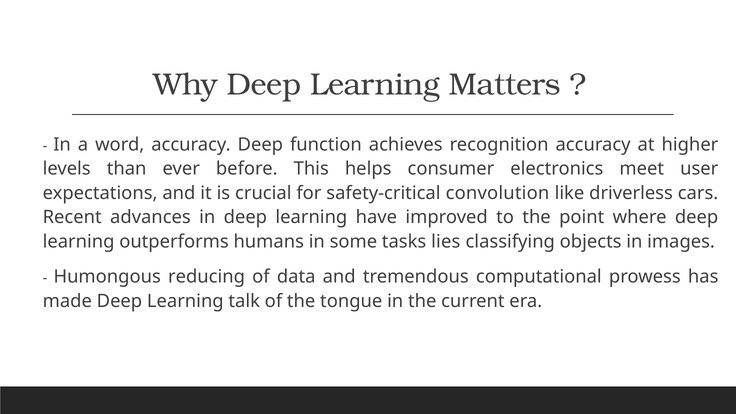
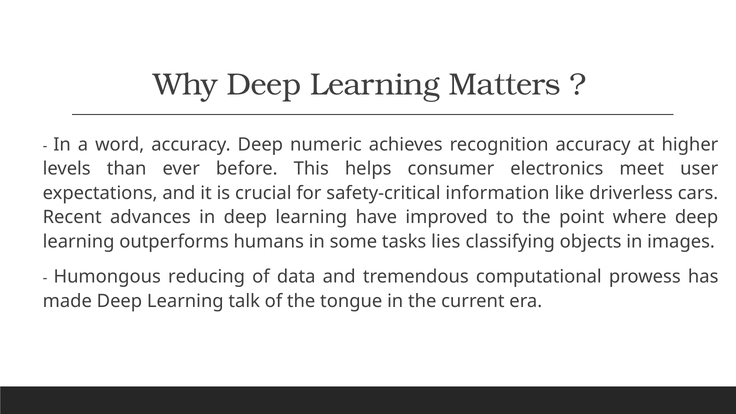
function: function -> numeric
convolution: convolution -> information
